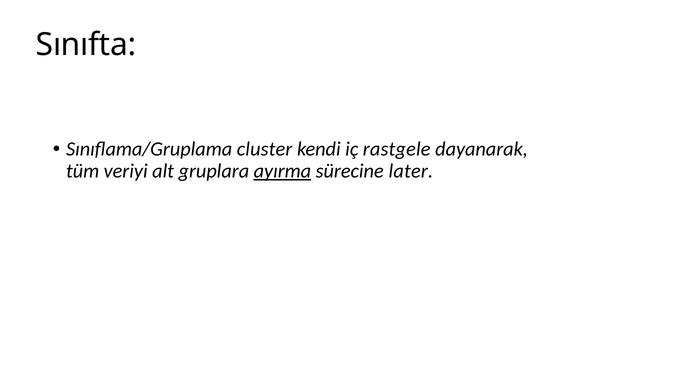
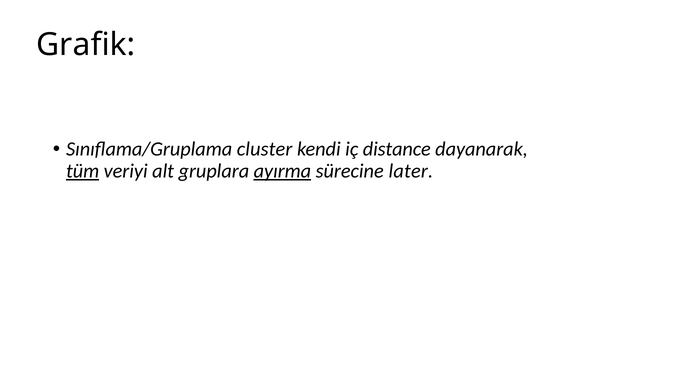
Sınıfta: Sınıfta -> Grafik
rastgele: rastgele -> distance
tüm underline: none -> present
